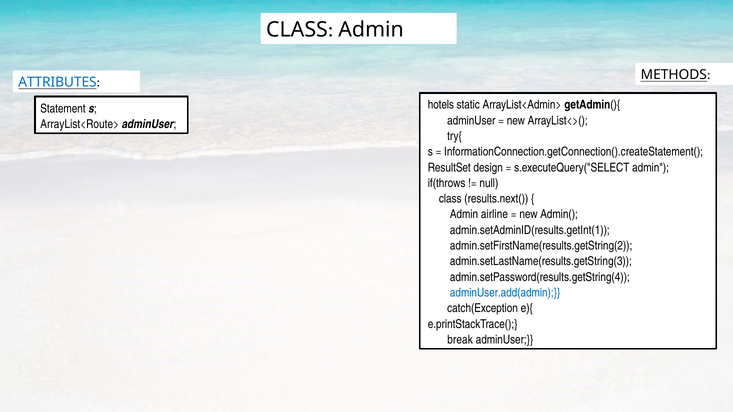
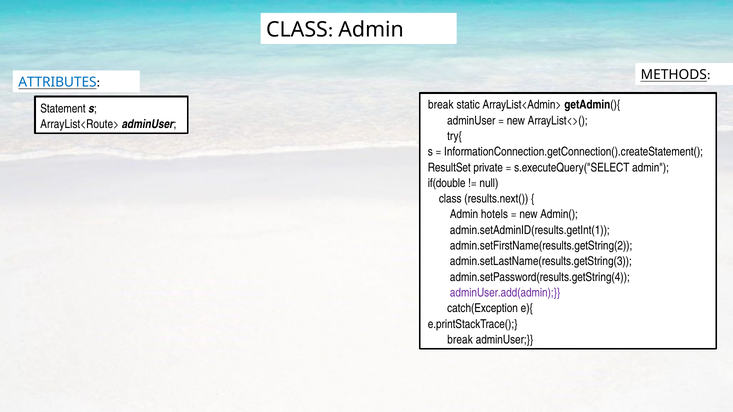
hotels at (441, 105): hotels -> break
design: design -> private
if(throws: if(throws -> if(double
airline: airline -> hotels
adminUser.add(admin colour: blue -> purple
